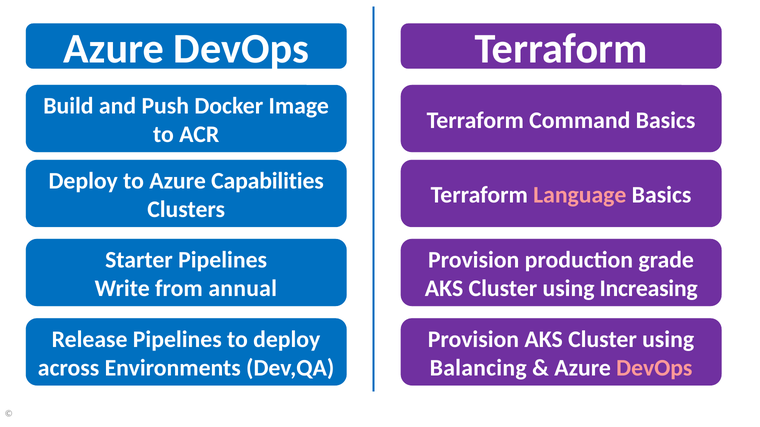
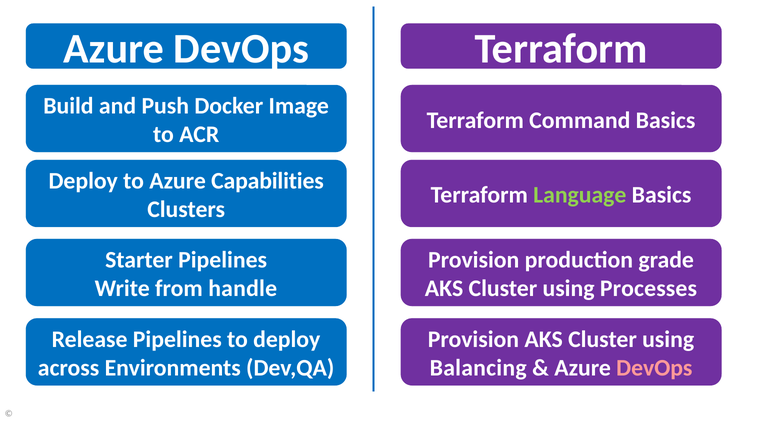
Language colour: pink -> light green
annual: annual -> handle
Increasing: Increasing -> Processes
